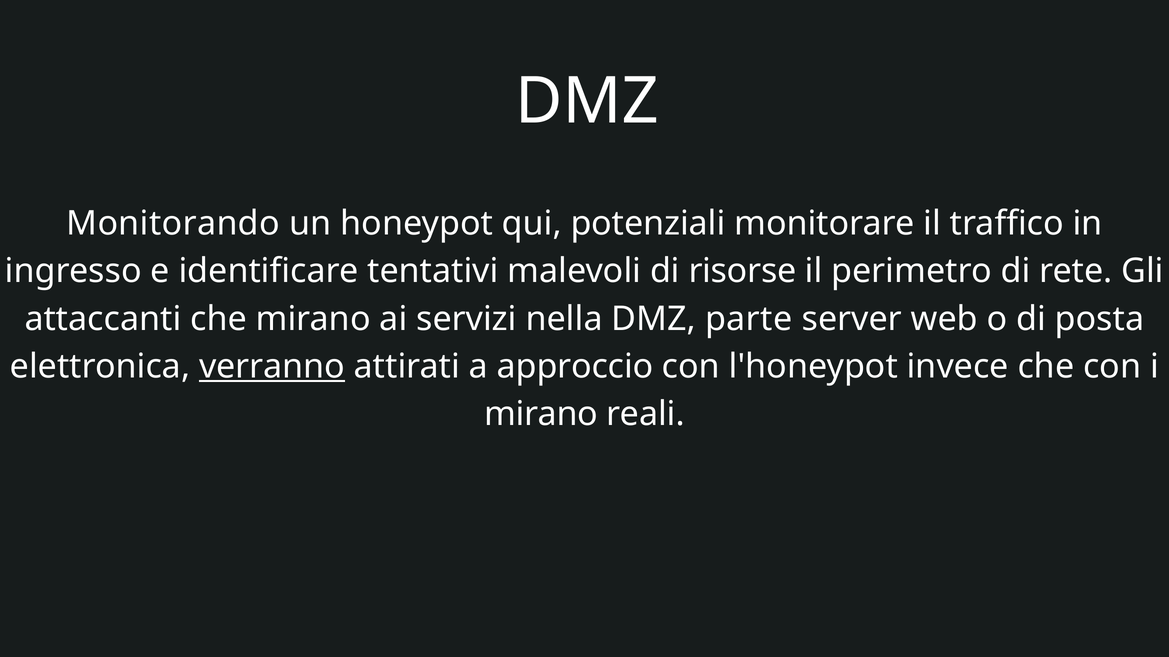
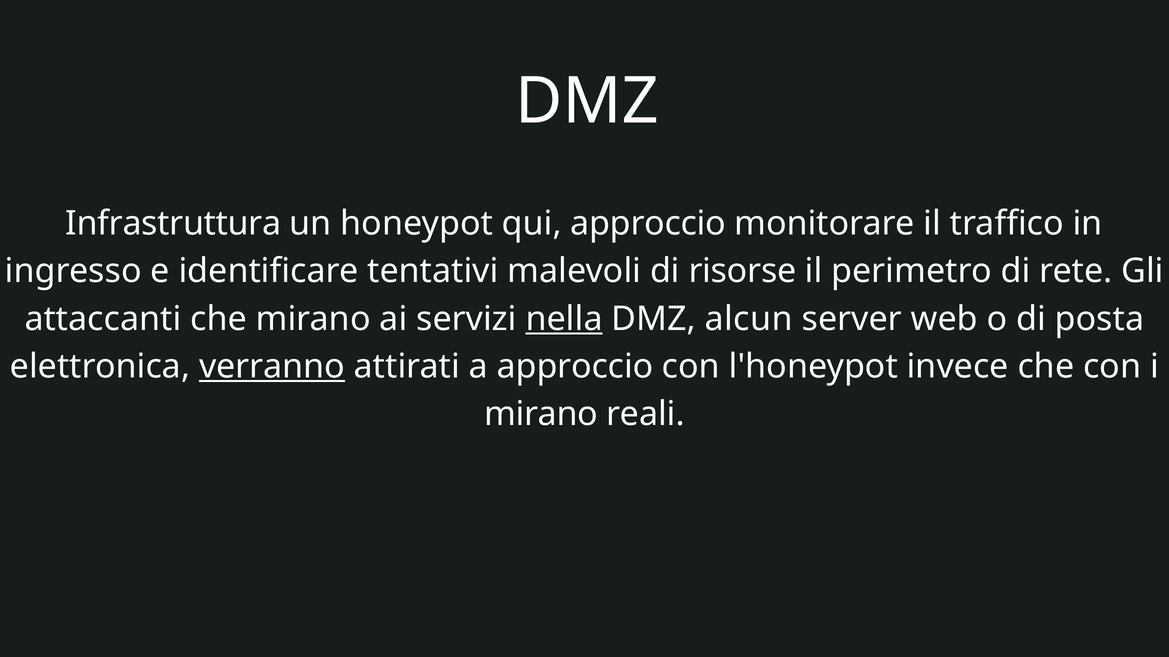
Monitorando: Monitorando -> Infrastruttura
qui potenziali: potenziali -> approccio
nella underline: none -> present
parte: parte -> alcun
